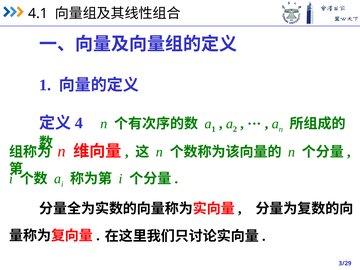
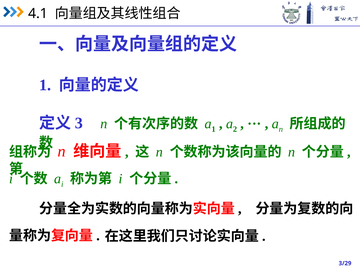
4: 4 -> 3
